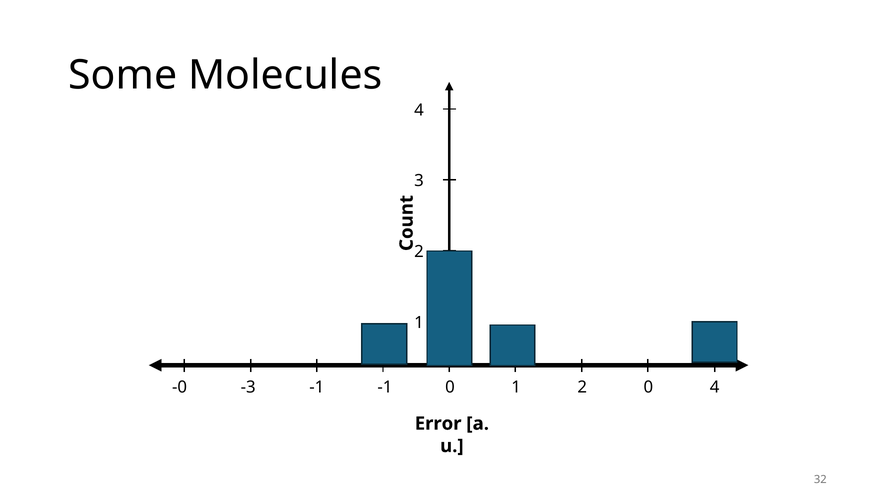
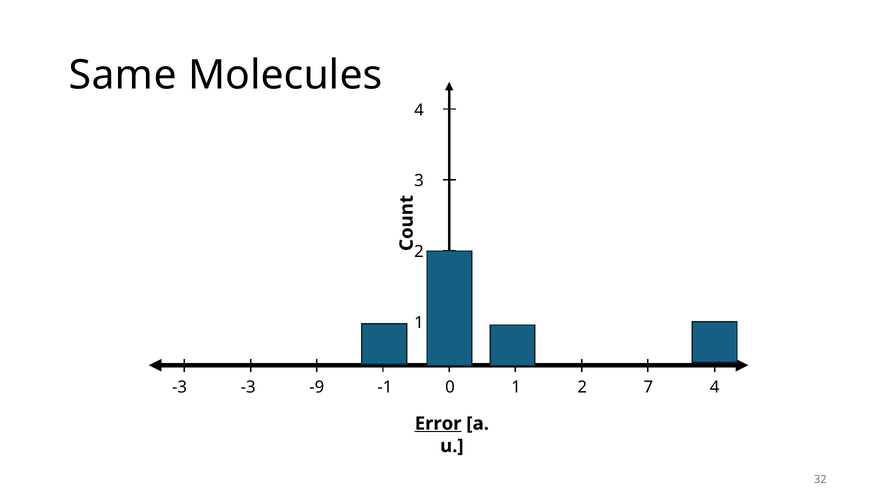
Some: Some -> Same
-0 at (180, 388): -0 -> -3
-3 -1: -1 -> -9
2 0: 0 -> 7
Error underline: none -> present
